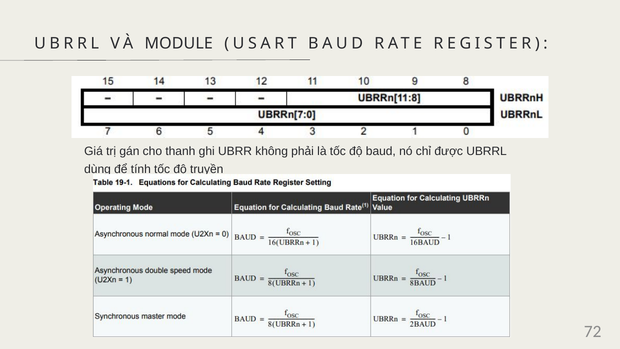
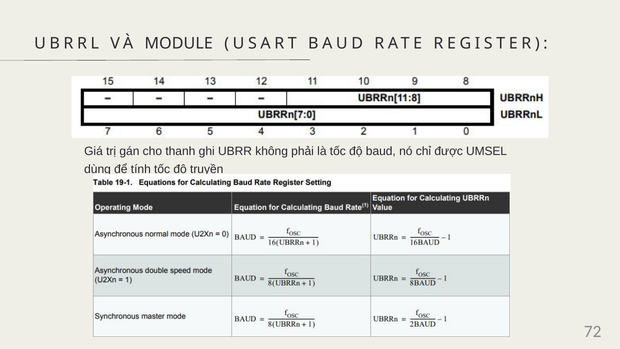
được UBRRL: UBRRL -> UMSEL
